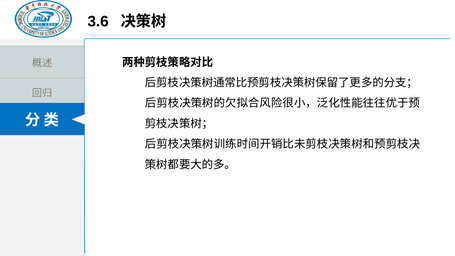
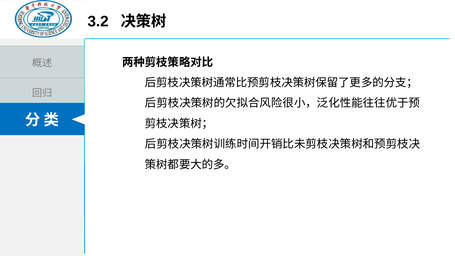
3.6: 3.6 -> 3.2
